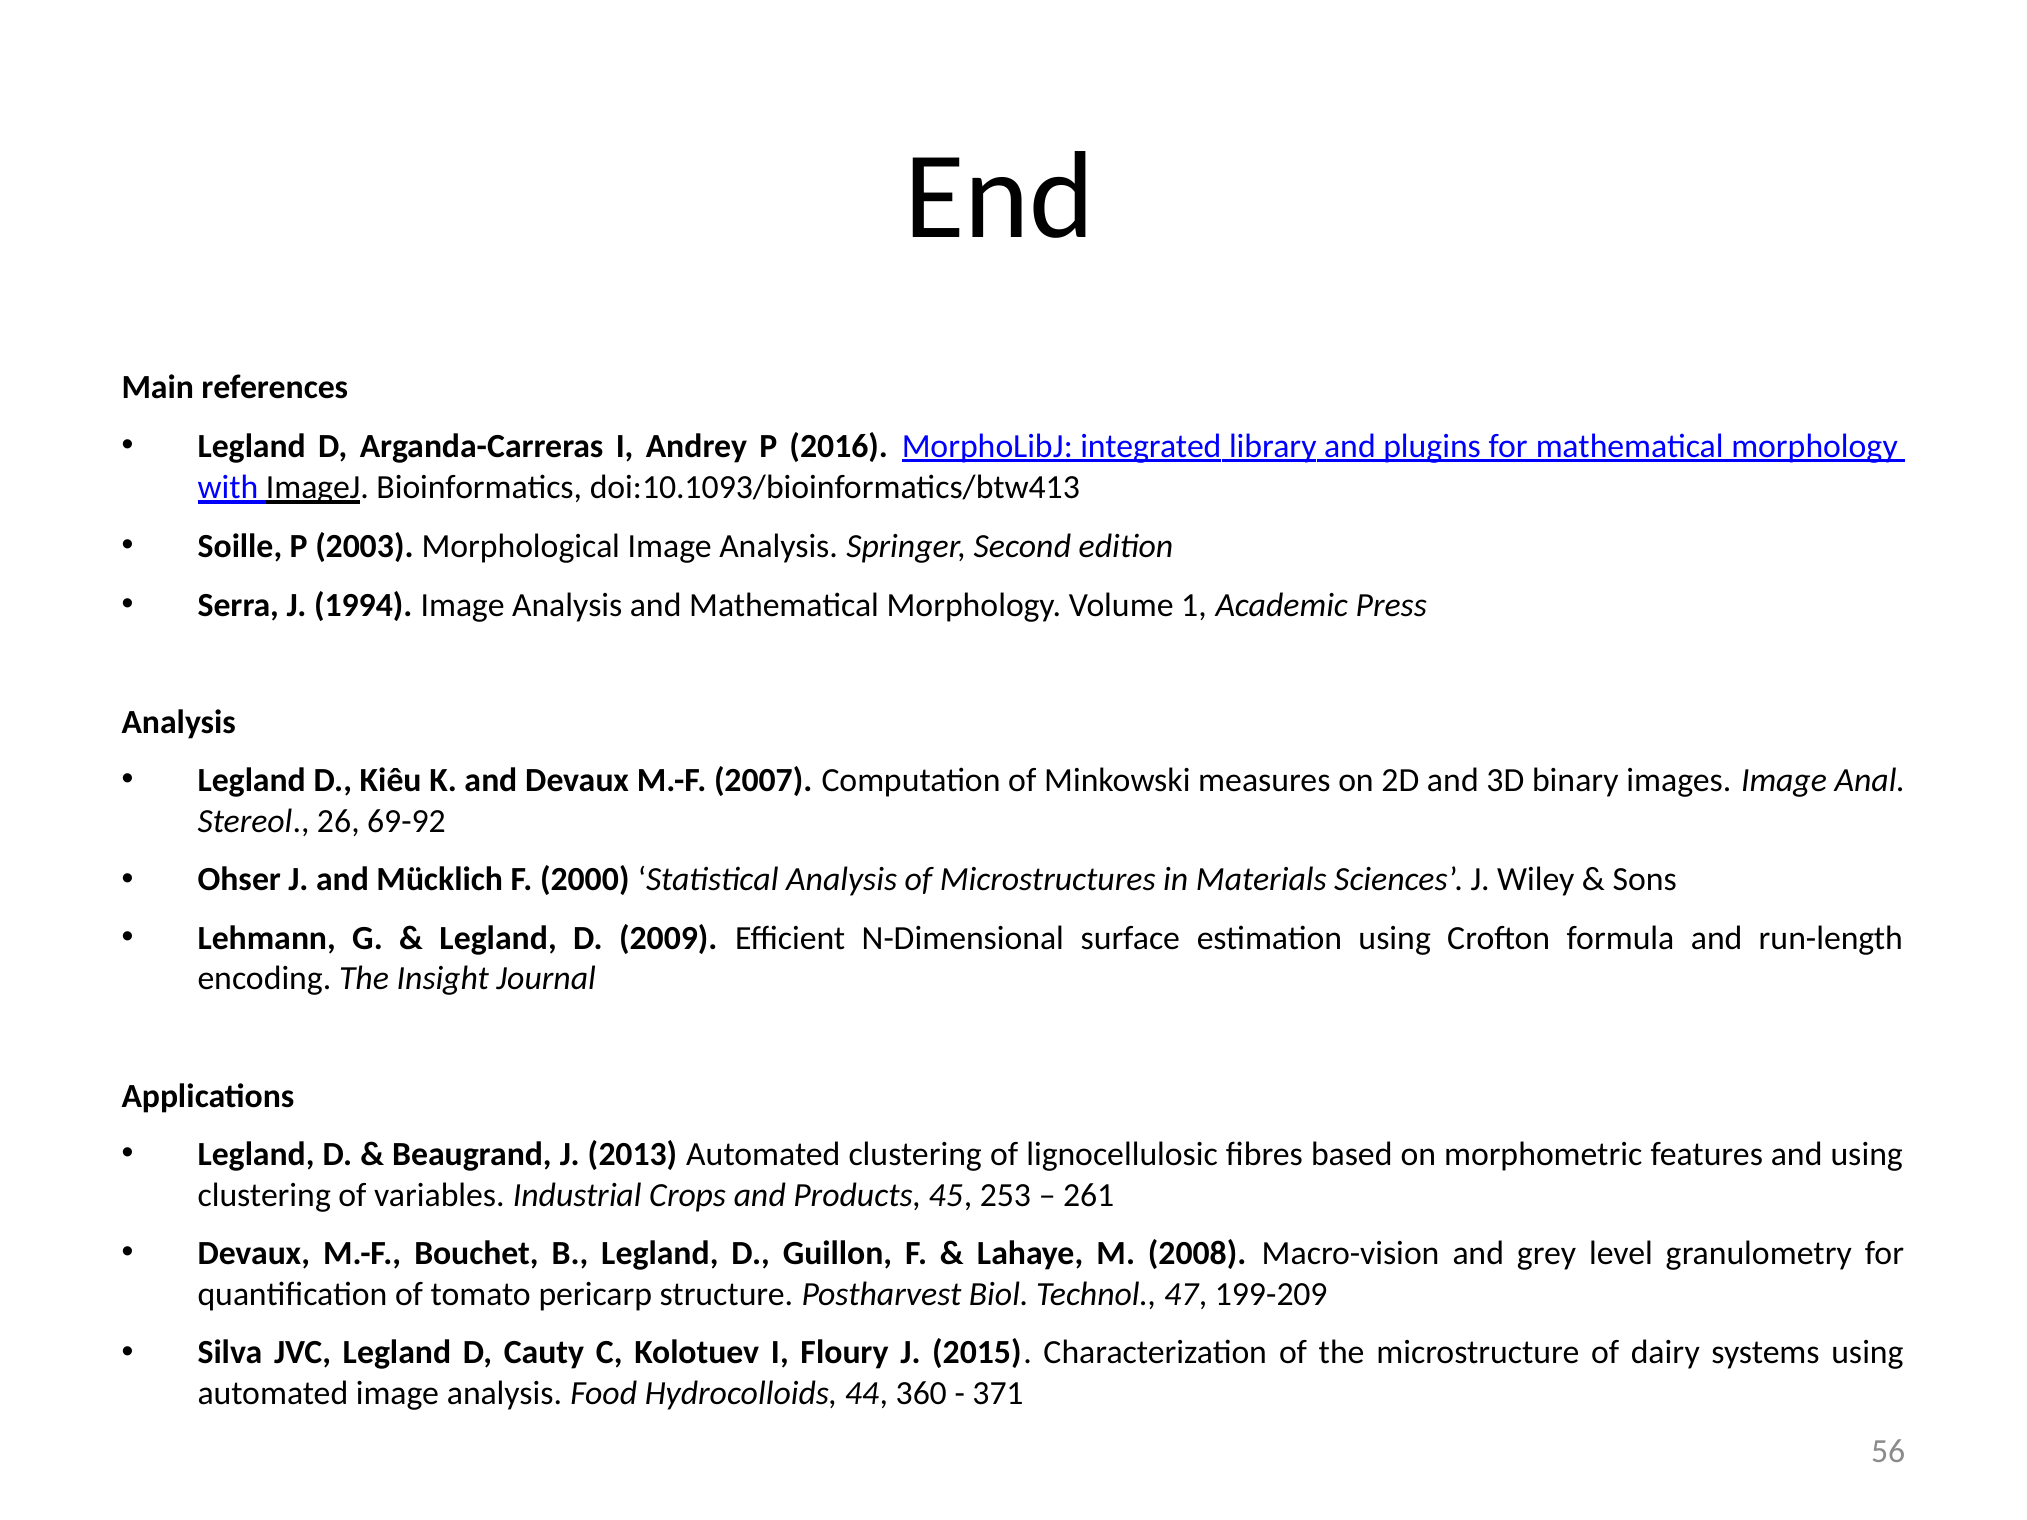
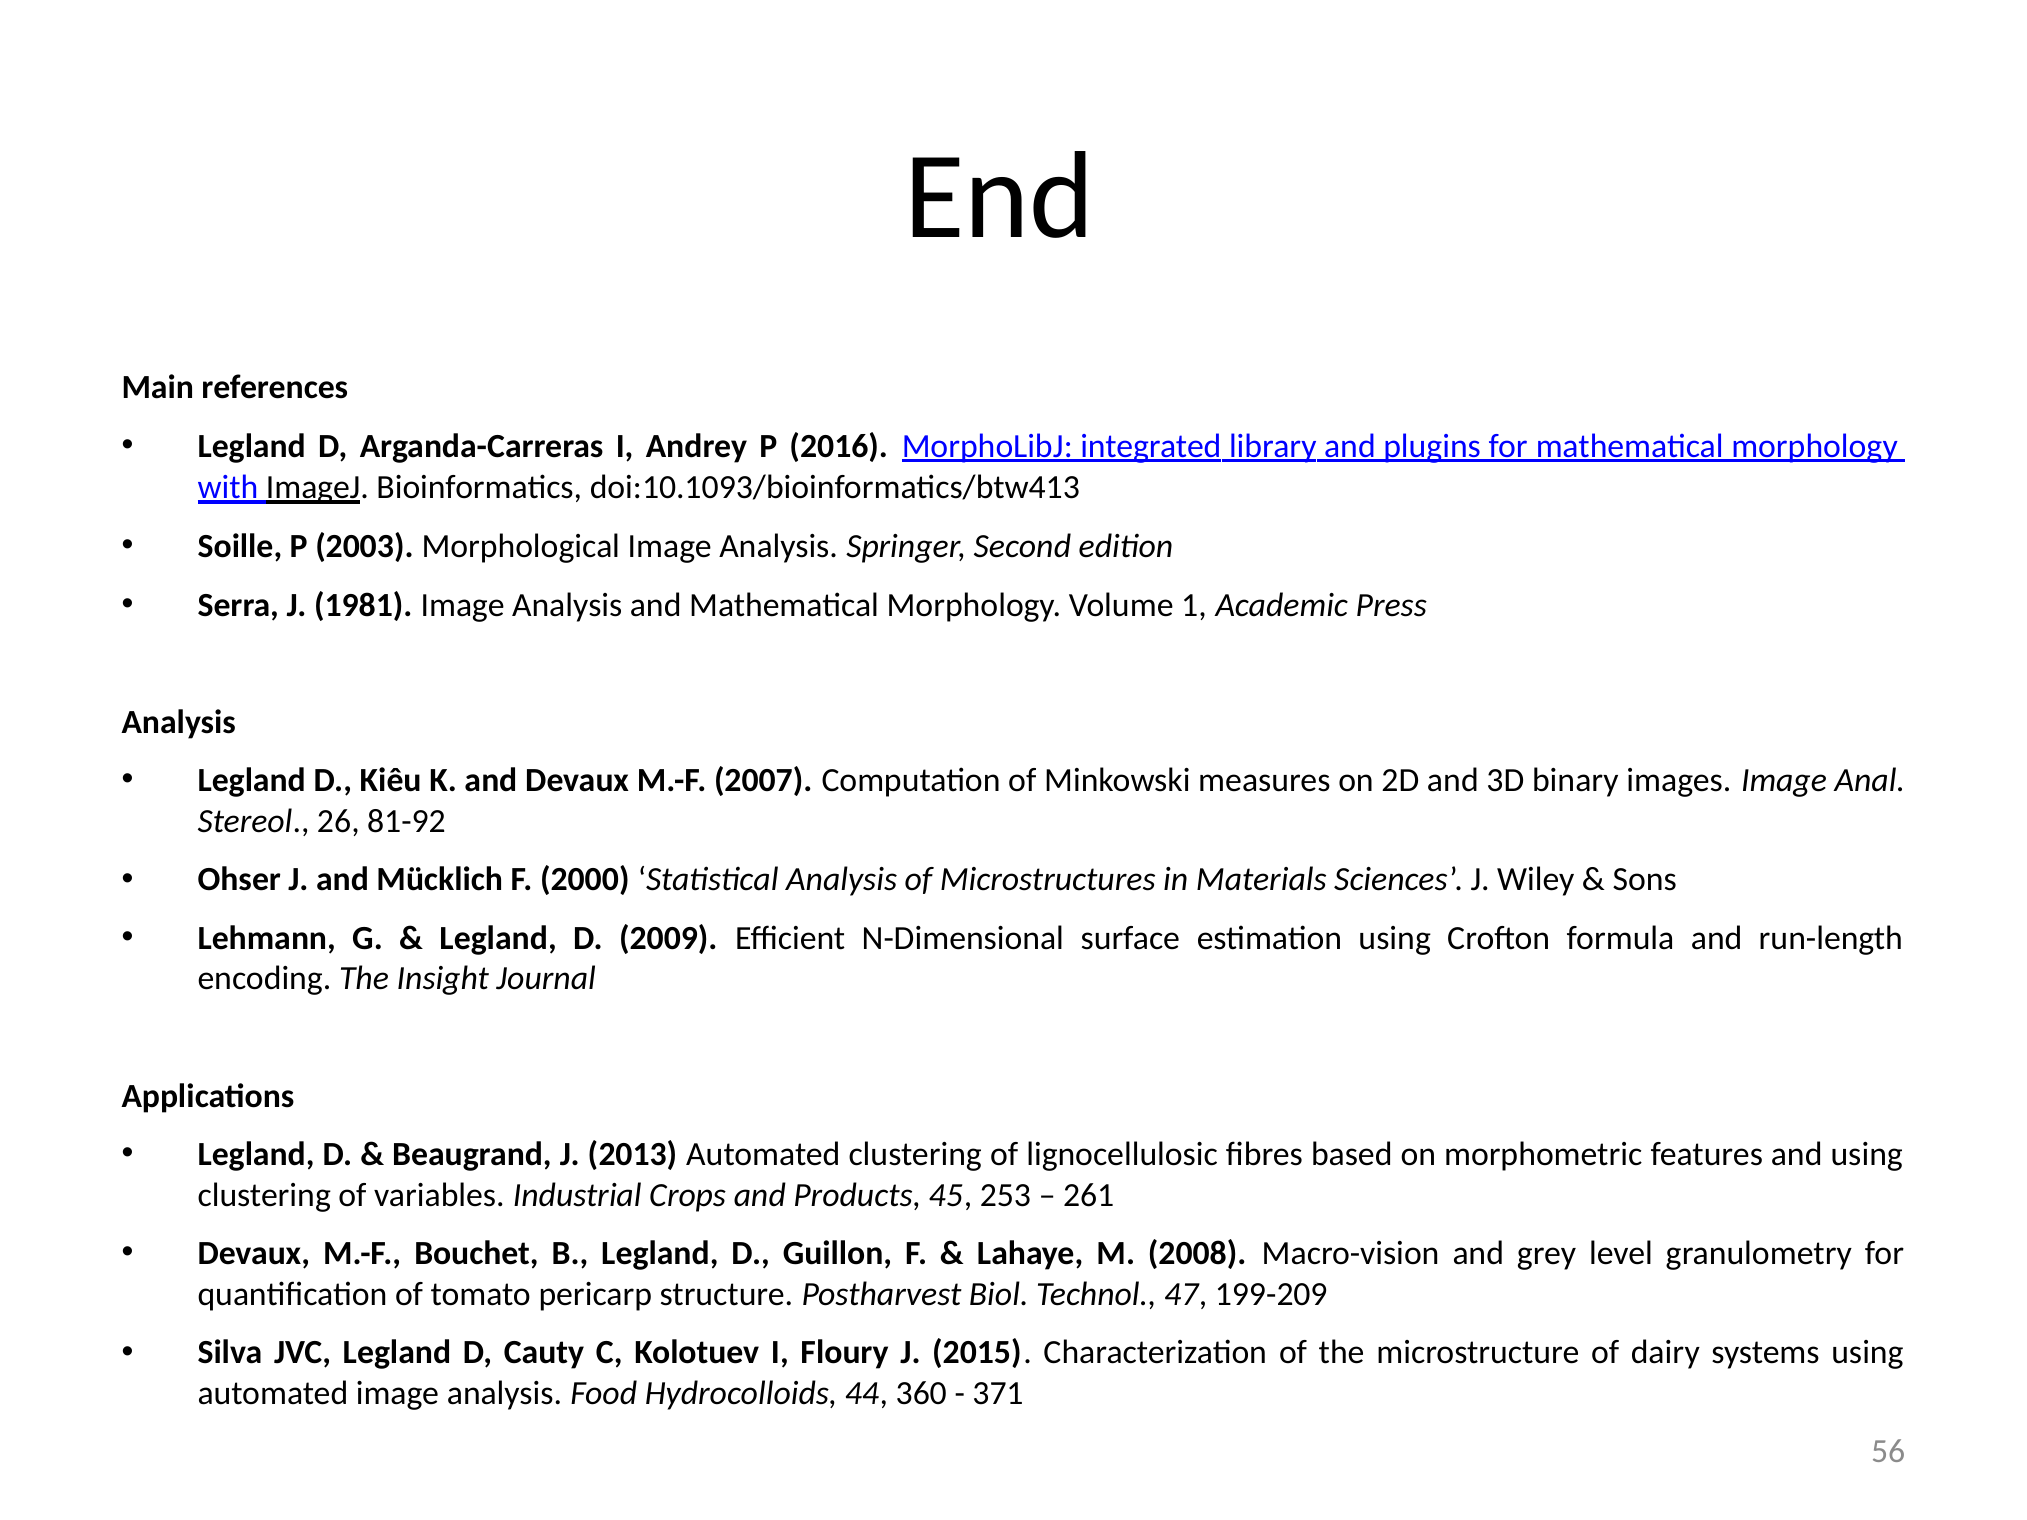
1994: 1994 -> 1981
69-92: 69-92 -> 81-92
